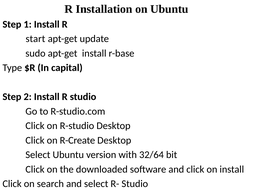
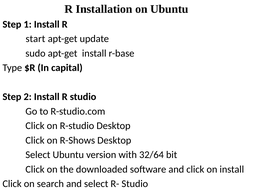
R-Create: R-Create -> R-Shows
